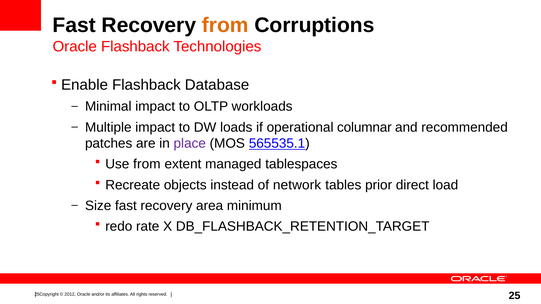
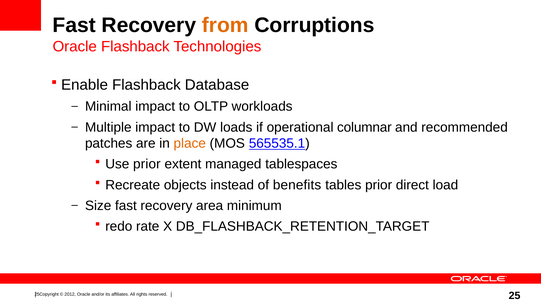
place colour: purple -> orange
Use from: from -> prior
network: network -> benefits
